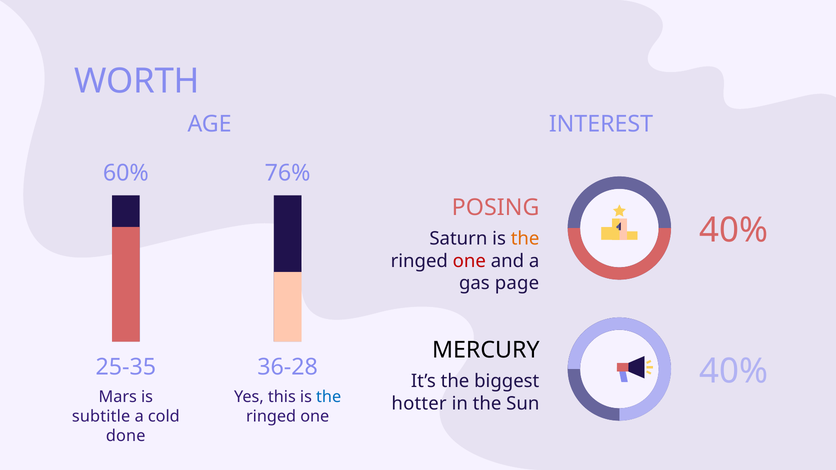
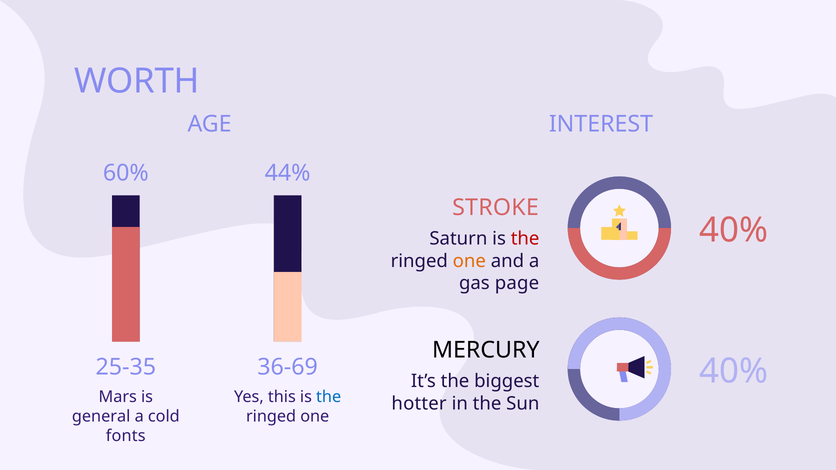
76%: 76% -> 44%
POSING: POSING -> STROKE
the at (525, 239) colour: orange -> red
one at (469, 261) colour: red -> orange
36-28: 36-28 -> 36-69
subtitle: subtitle -> general
done: done -> fonts
